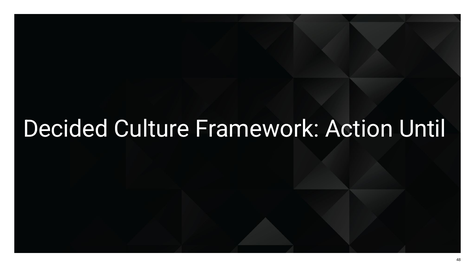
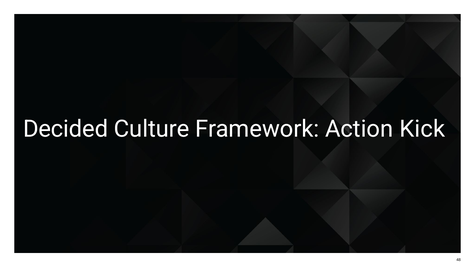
Until: Until -> Kick
